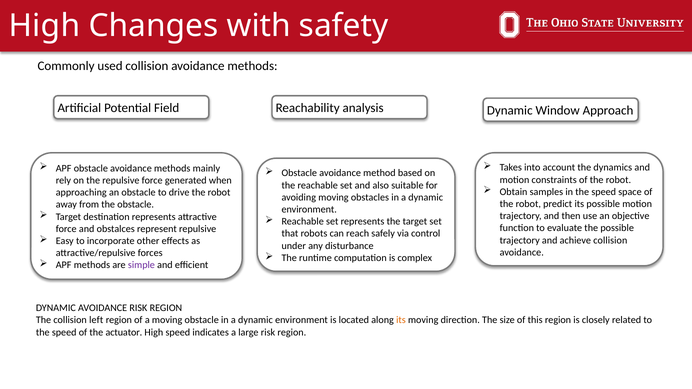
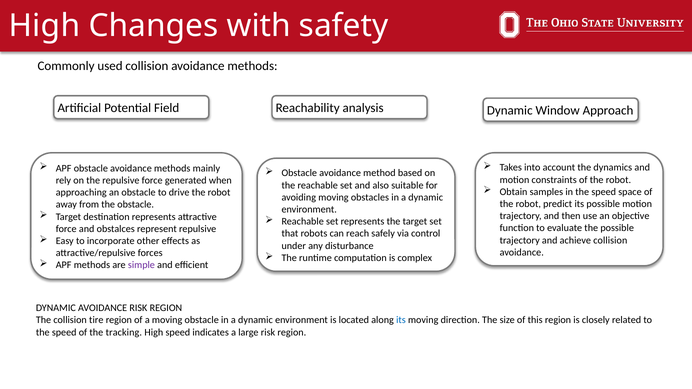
left: left -> tire
its at (401, 320) colour: orange -> blue
actuator: actuator -> tracking
